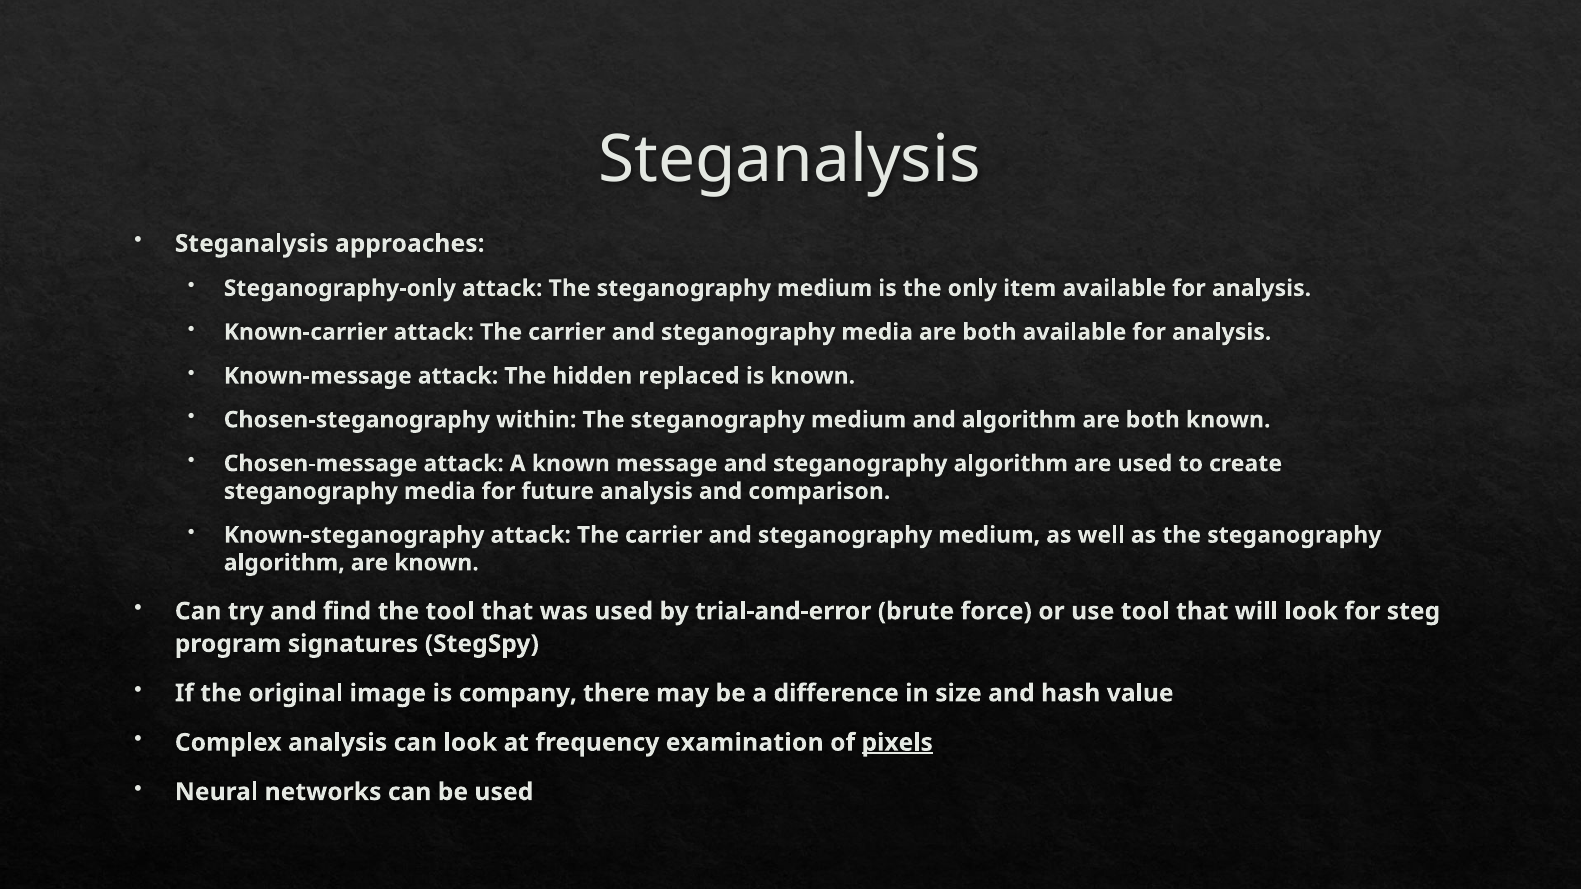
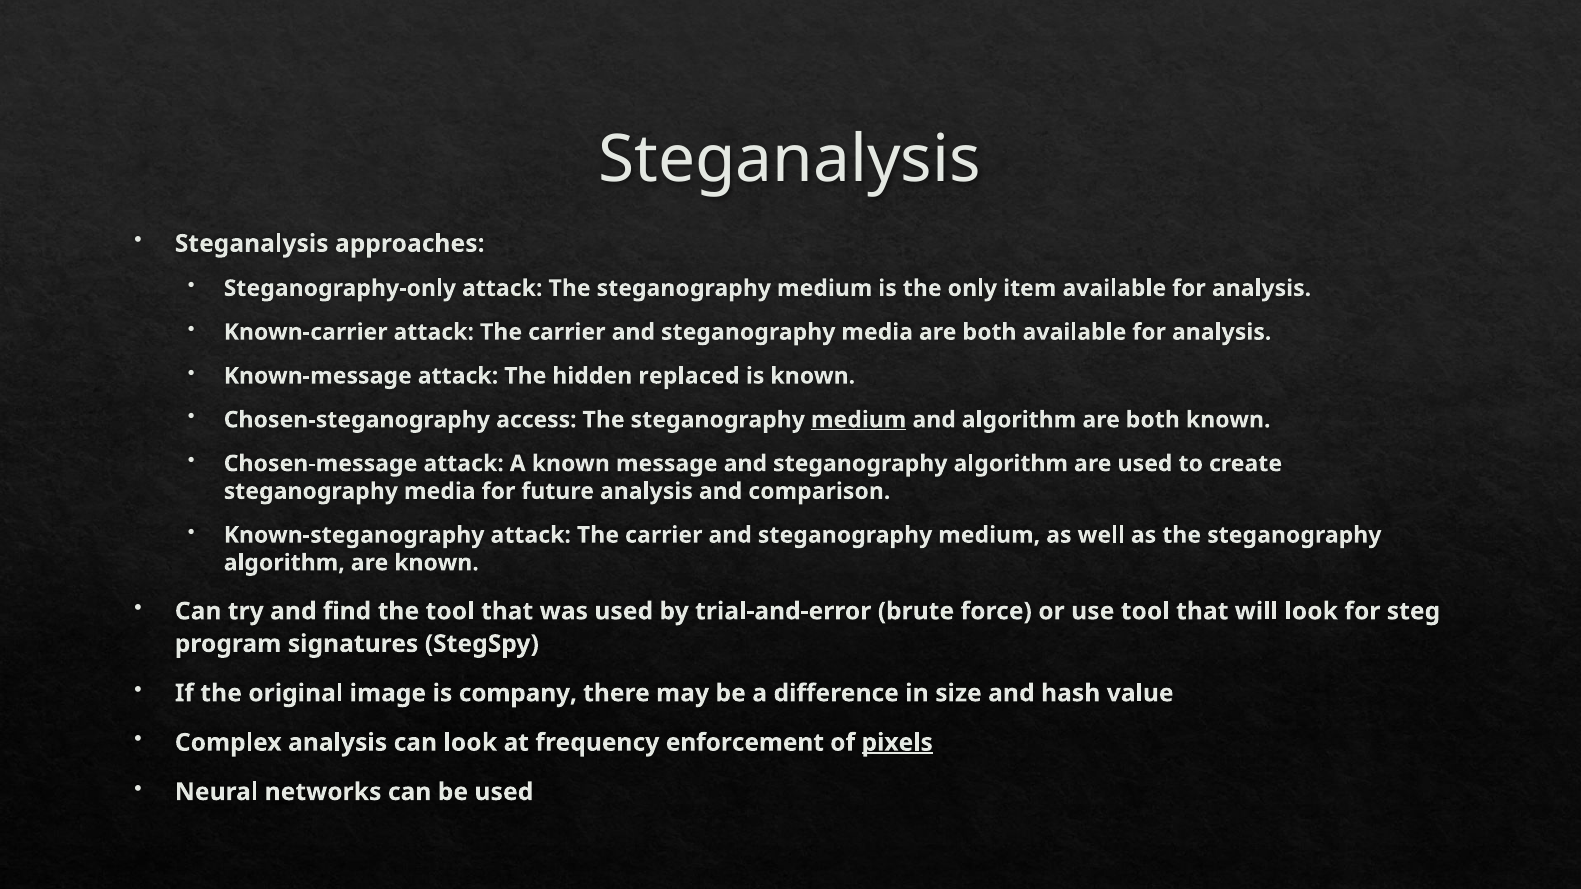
within: within -> access
medium at (859, 420) underline: none -> present
examination: examination -> enforcement
